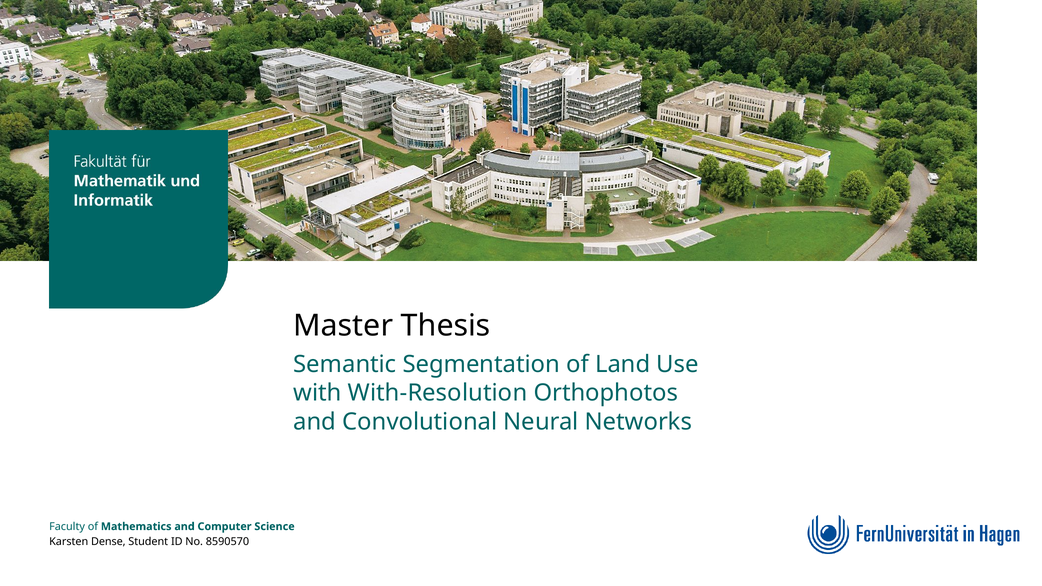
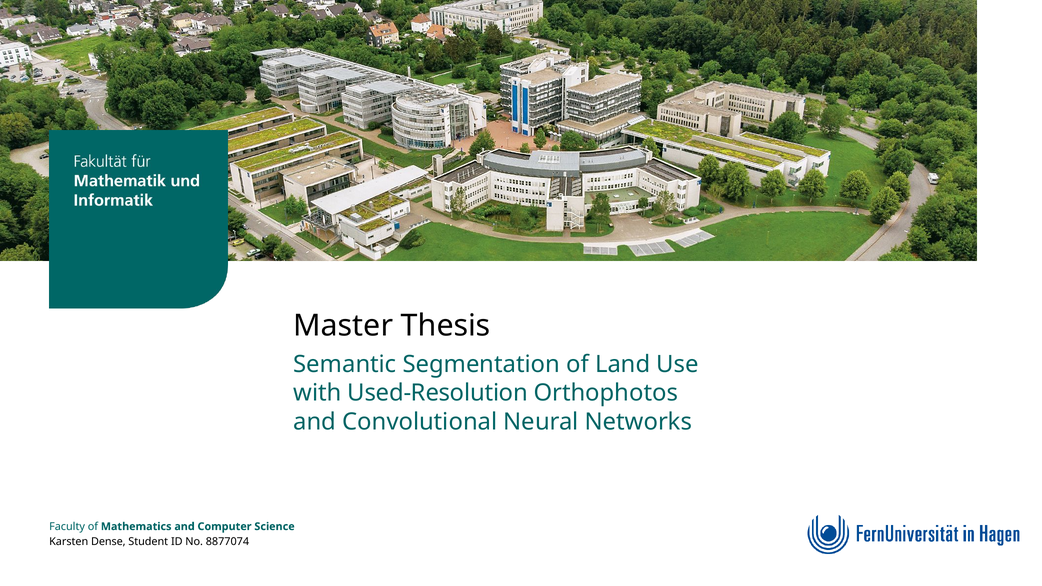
With-Resolution: With-Resolution -> Used-Resolution
8590570: 8590570 -> 8877074
